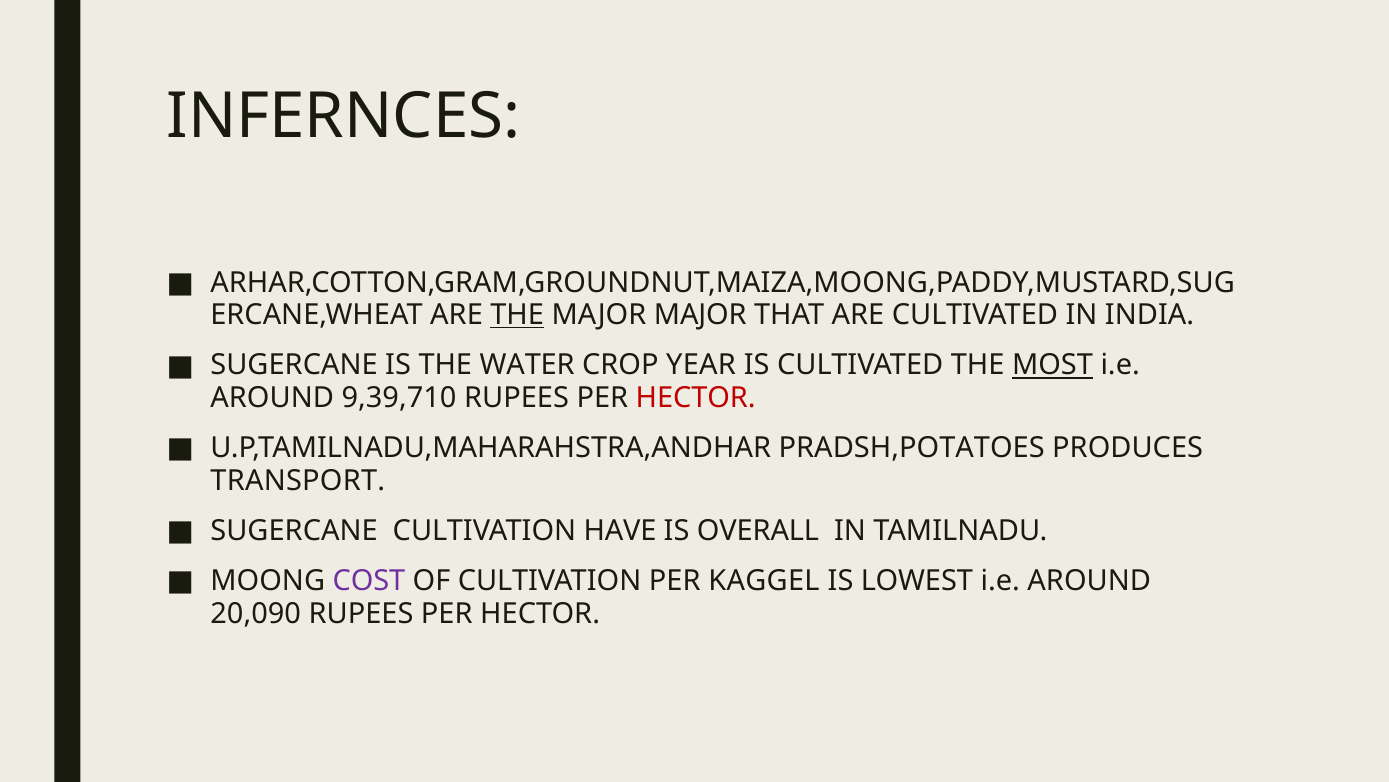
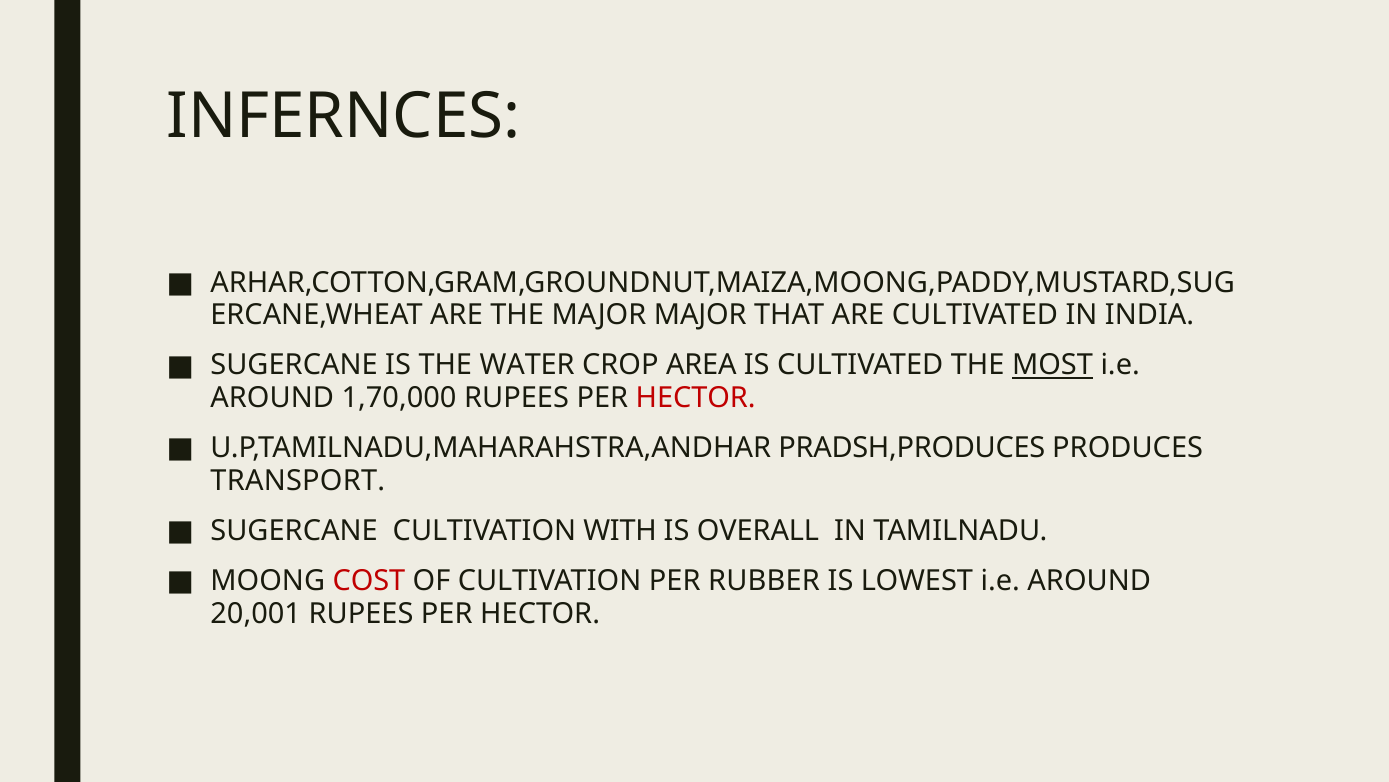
THE at (517, 315) underline: present -> none
YEAR: YEAR -> AREA
9,39,710: 9,39,710 -> 1,70,000
PRADSH,POTATOES: PRADSH,POTATOES -> PRADSH,PRODUCES
HAVE: HAVE -> WITH
COST colour: purple -> red
KAGGEL: KAGGEL -> RUBBER
20,090: 20,090 -> 20,001
